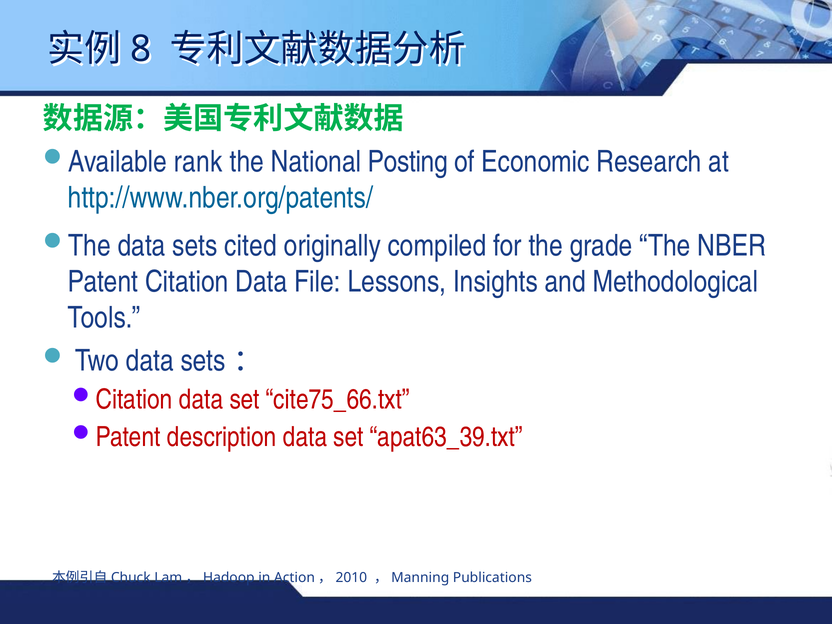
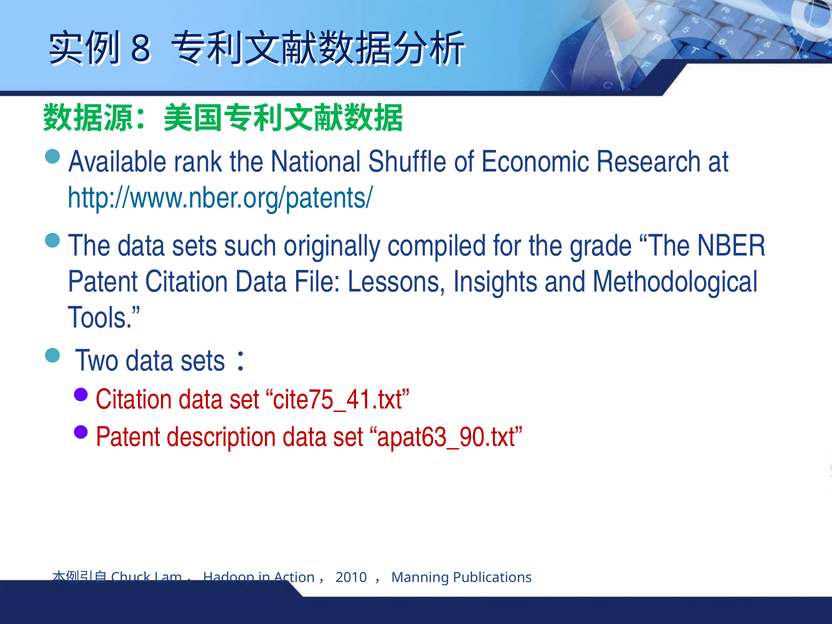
Posting: Posting -> Shuffle
cited: cited -> such
cite75_66.txt: cite75_66.txt -> cite75_41.txt
apat63_39.txt: apat63_39.txt -> apat63_90.txt
